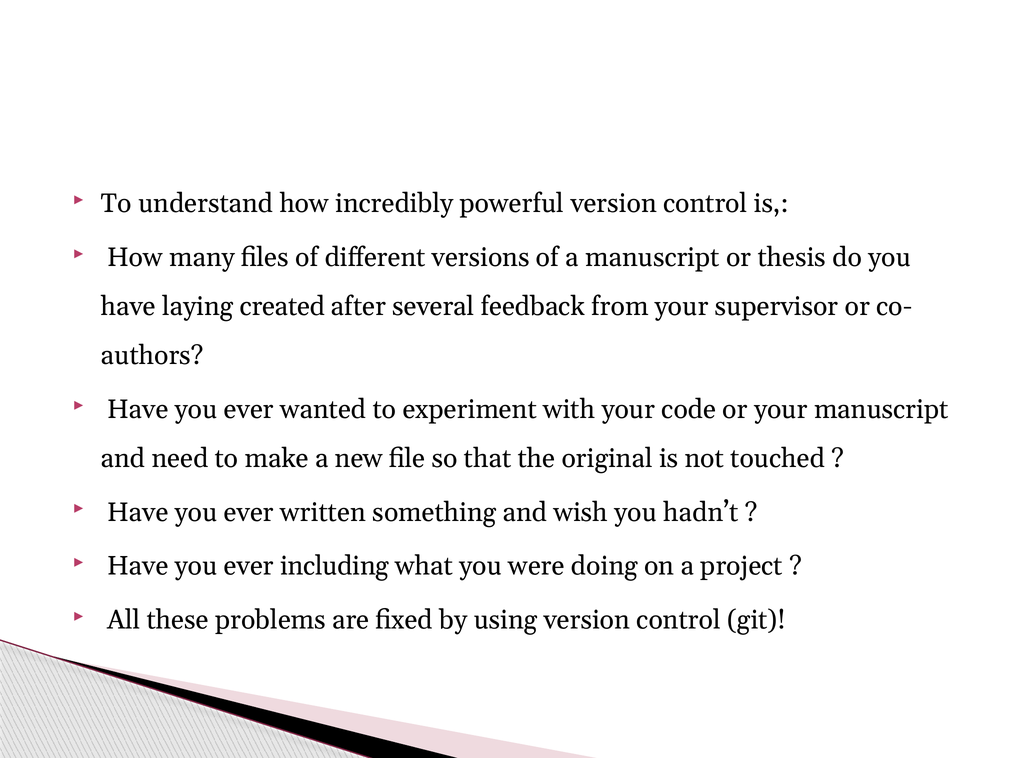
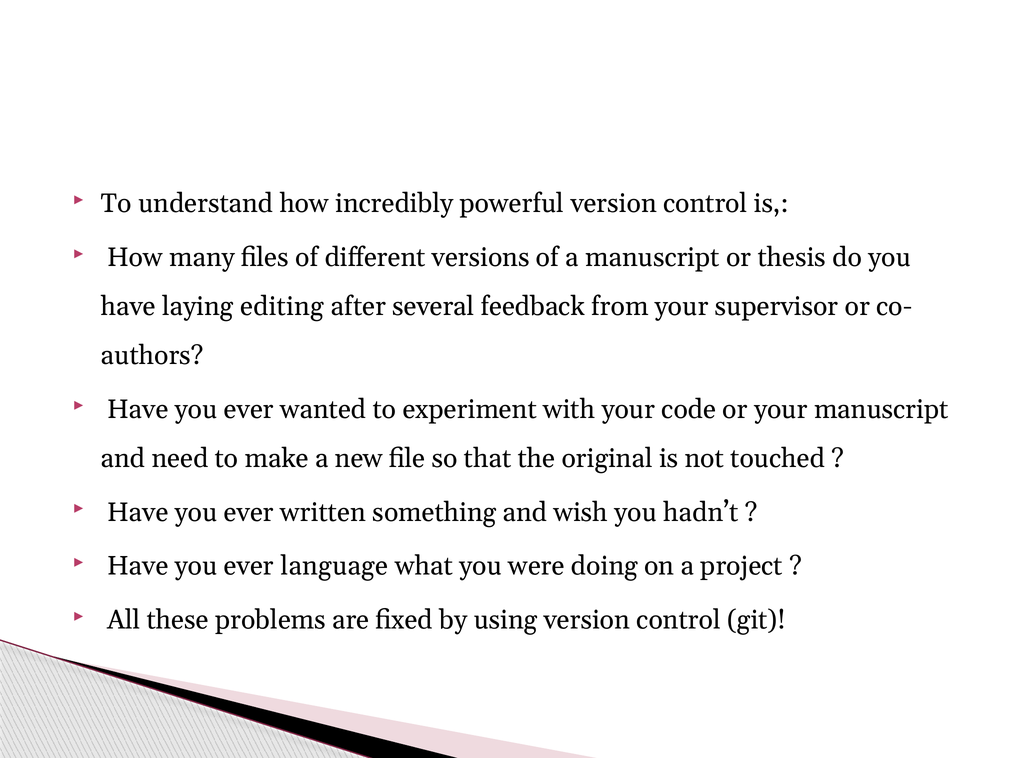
created: created -> editing
including: including -> language
